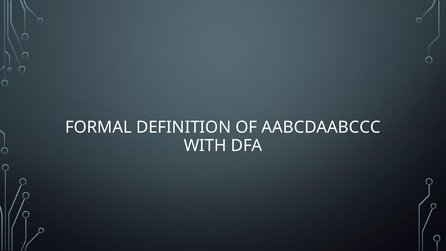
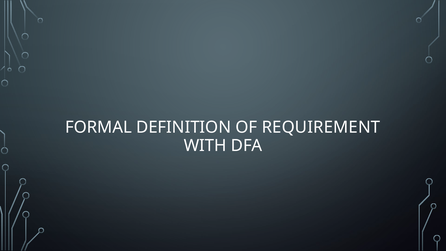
AABCDAABCCC: AABCDAABCCC -> REQUIREMENT
